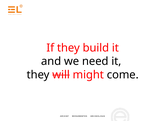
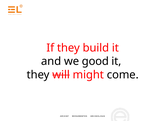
need: need -> good
